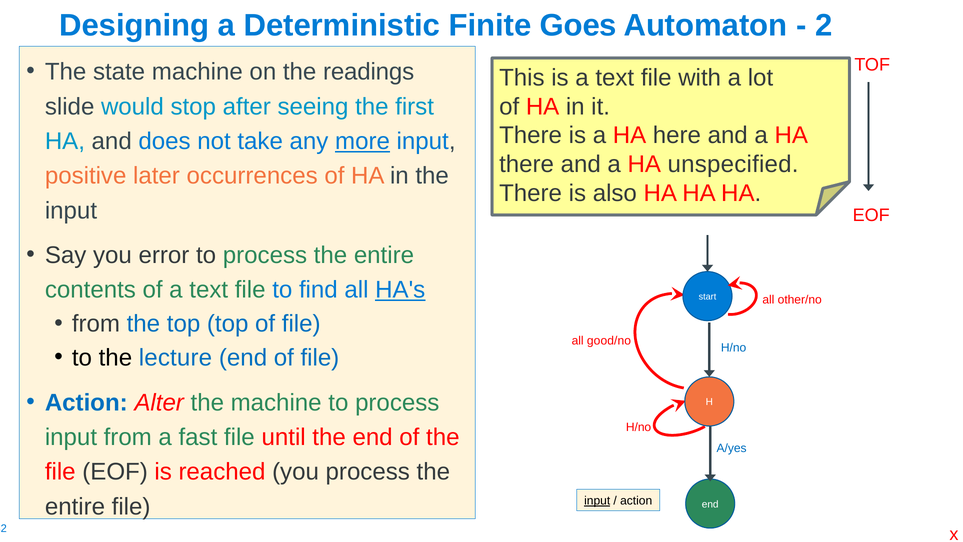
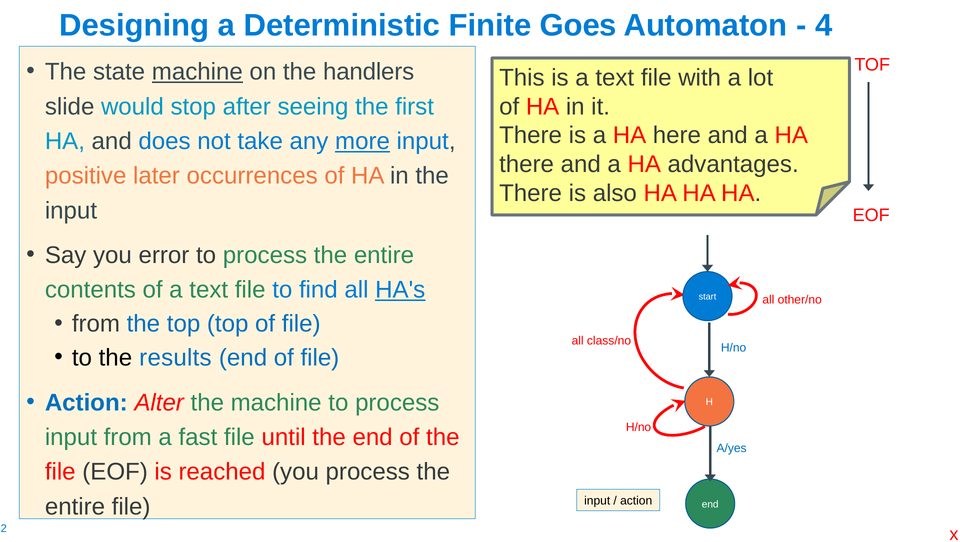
2: 2 -> 4
machine at (197, 72) underline: none -> present
readings: readings -> handlers
unspecified: unspecified -> advantages
good/no: good/no -> class/no
lecture: lecture -> results
input at (597, 501) underline: present -> none
